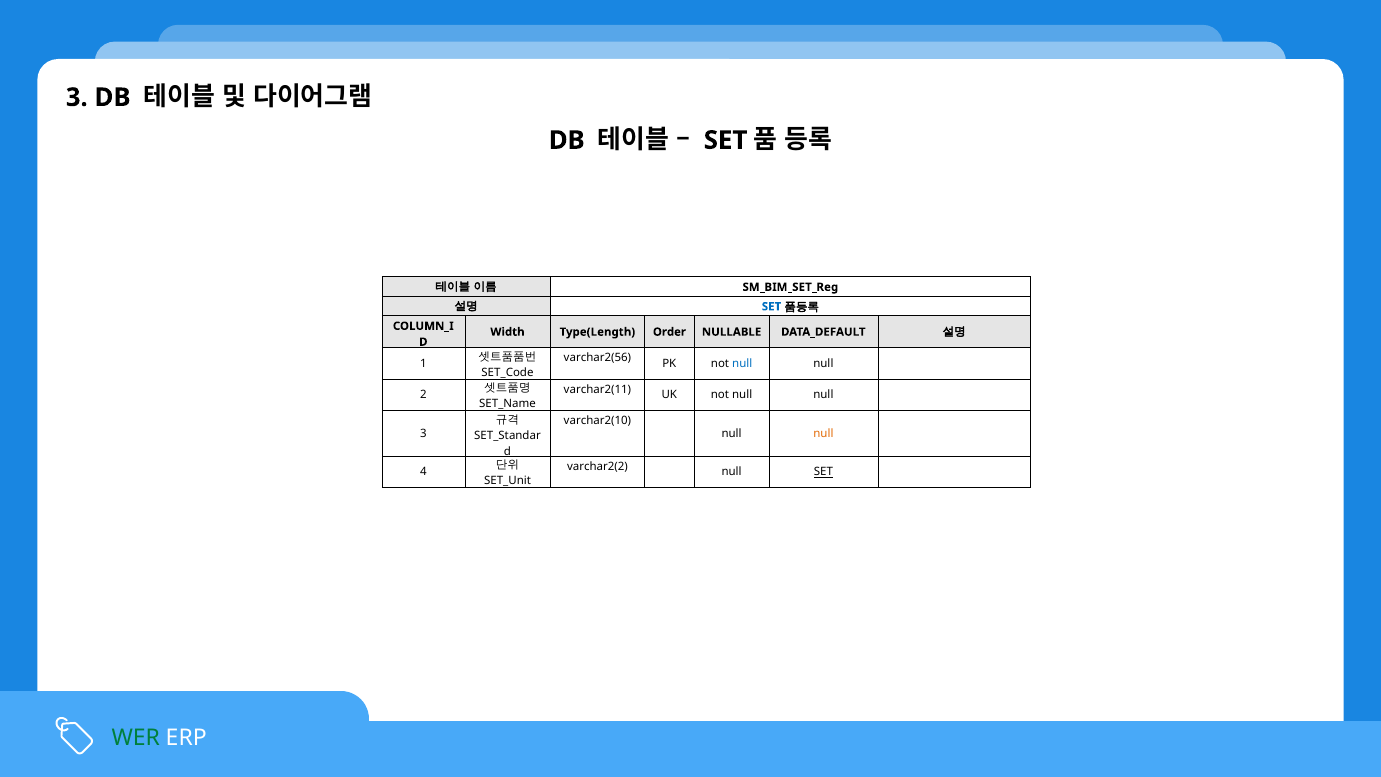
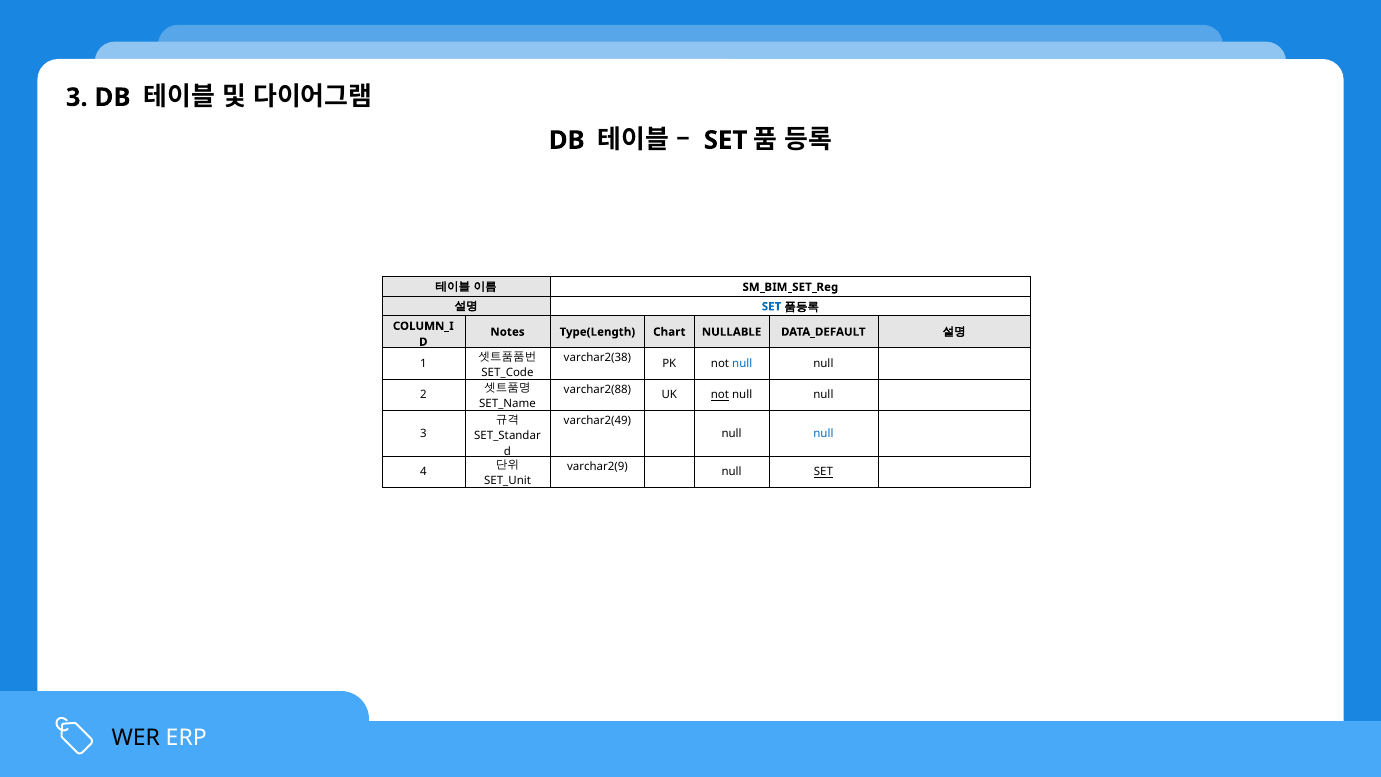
Width: Width -> Notes
Order: Order -> Chart
varchar2(56: varchar2(56 -> varchar2(38
varchar2(11: varchar2(11 -> varchar2(88
not at (720, 395) underline: none -> present
varchar2(10: varchar2(10 -> varchar2(49
null at (823, 434) colour: orange -> blue
varchar2(2: varchar2(2 -> varchar2(9
WER colour: green -> black
